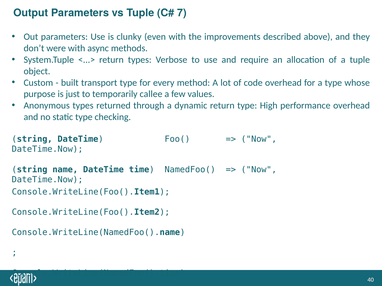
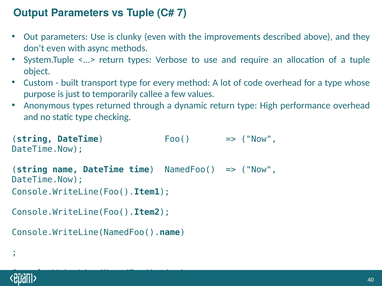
don’t were: were -> even
